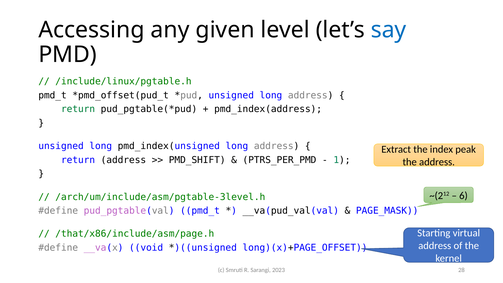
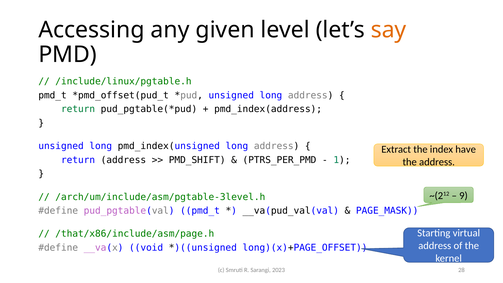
say colour: blue -> orange
peak: peak -> have
6: 6 -> 9
